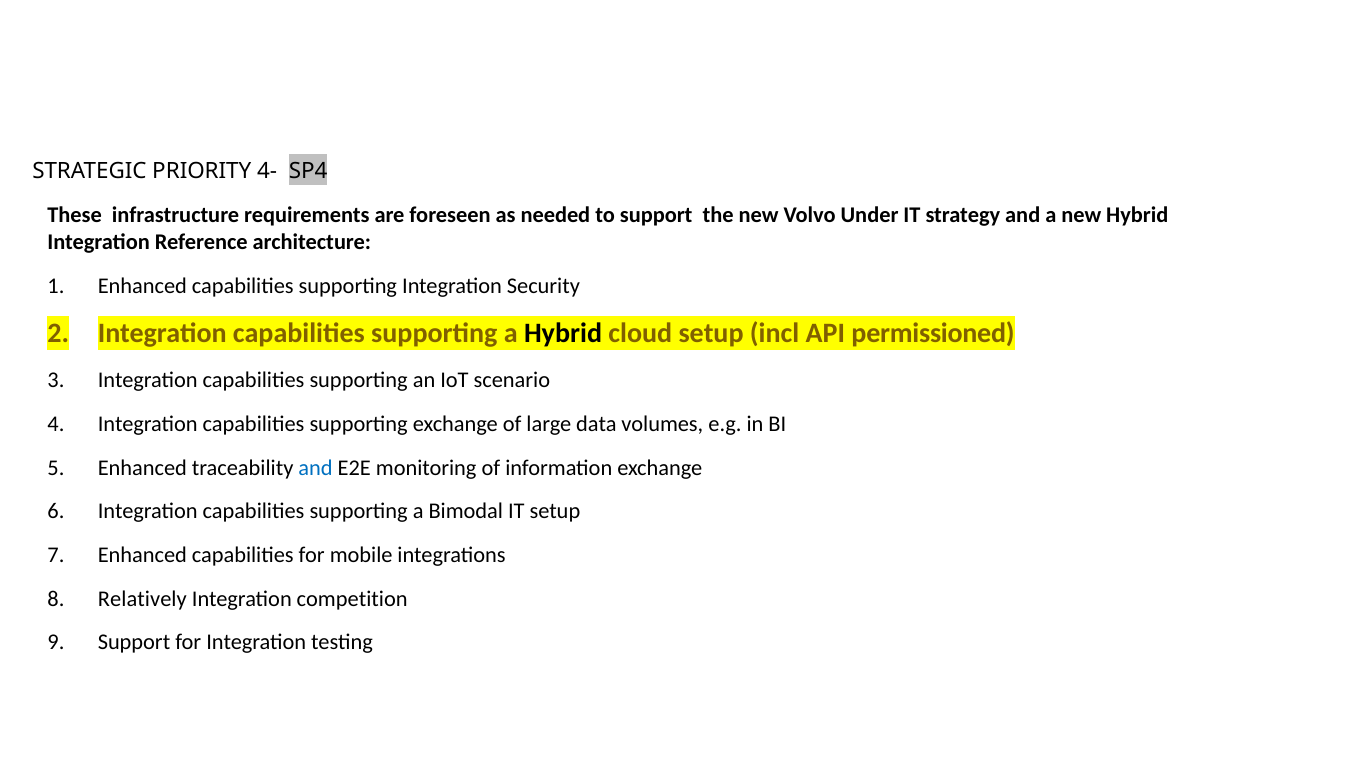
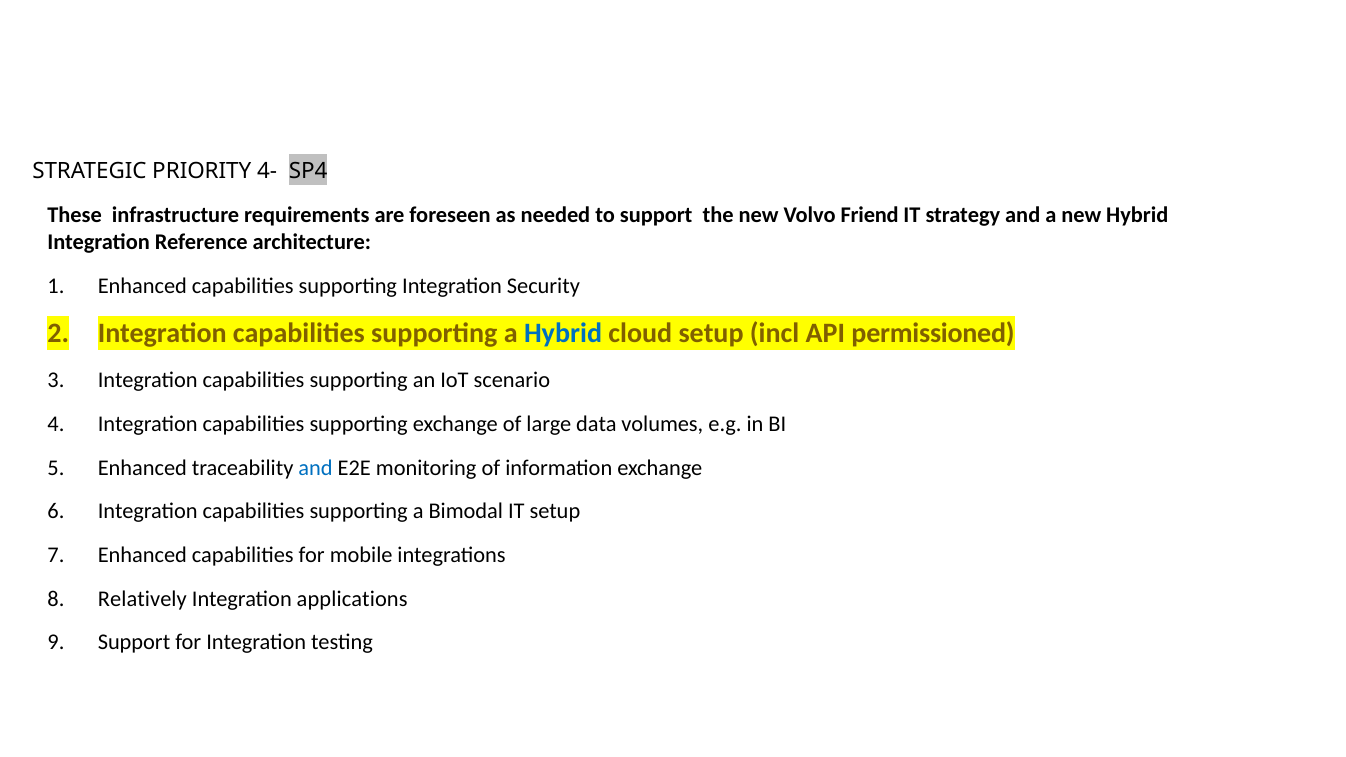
Under: Under -> Friend
Hybrid at (563, 334) colour: black -> blue
competition: competition -> applications
